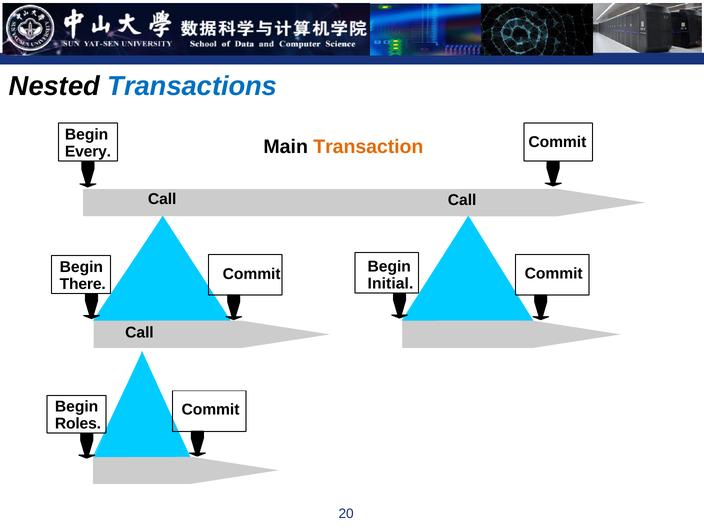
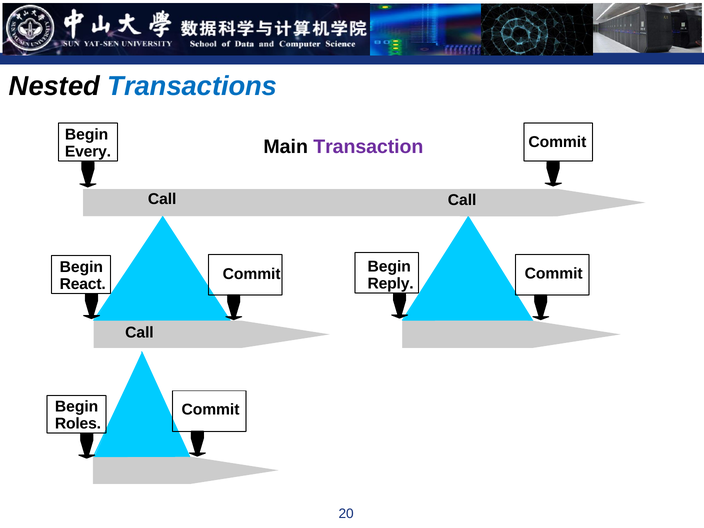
Transaction colour: orange -> purple
Initial: Initial -> Reply
There: There -> React
